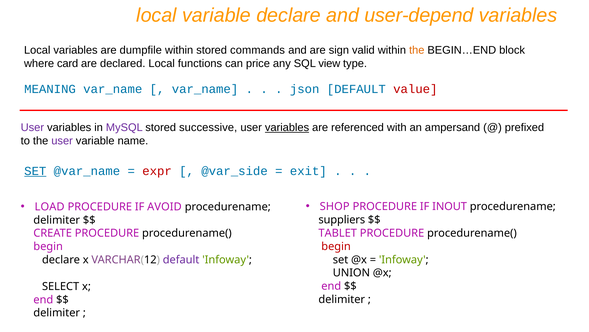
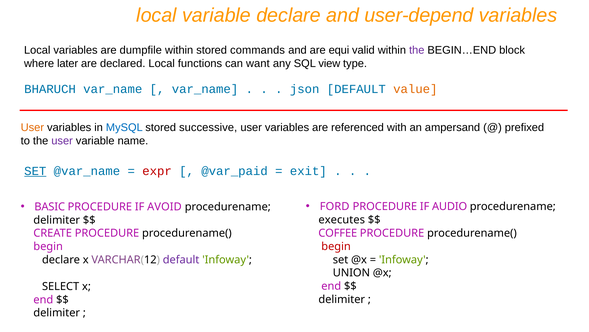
sign: sign -> equi
the at (417, 50) colour: orange -> purple
card: card -> later
price: price -> want
MEANING: MEANING -> BHARUCH
value colour: red -> orange
User at (32, 127) colour: purple -> orange
MySQL colour: purple -> blue
variables at (287, 127) underline: present -> none
@var_side: @var_side -> @var_paid
SHOP: SHOP -> FORD
INOUT: INOUT -> AUDIO
LOAD: LOAD -> BASIC
suppliers: suppliers -> executes
TABLET: TABLET -> COFFEE
